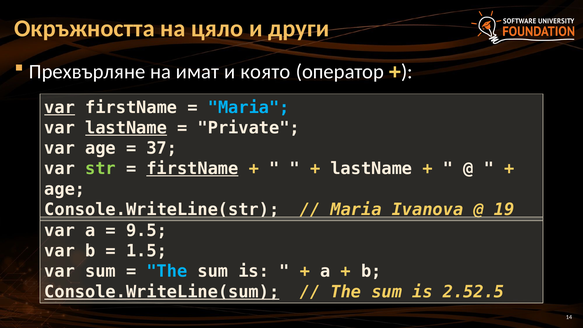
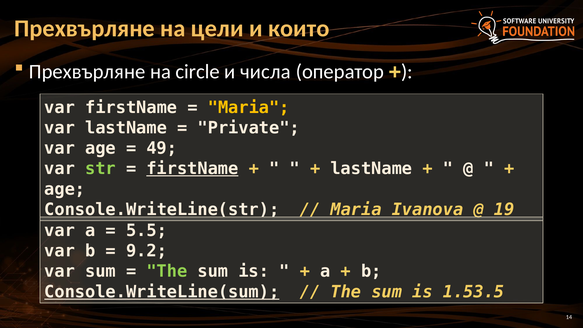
Окръжността at (84, 28): Окръжността -> Прехвърляне
цяло: цяло -> цели
други: други -> които
имат: имат -> circle
която: която -> числа
var at (60, 107) underline: present -> none
Maria at (249, 107) colour: light blue -> yellow
lastName at (126, 128) underline: present -> none
37: 37 -> 49
9.5: 9.5 -> 5.5
1.5: 1.5 -> 9.2
The at (167, 271) colour: light blue -> light green
2.52.5: 2.52.5 -> 1.53.5
